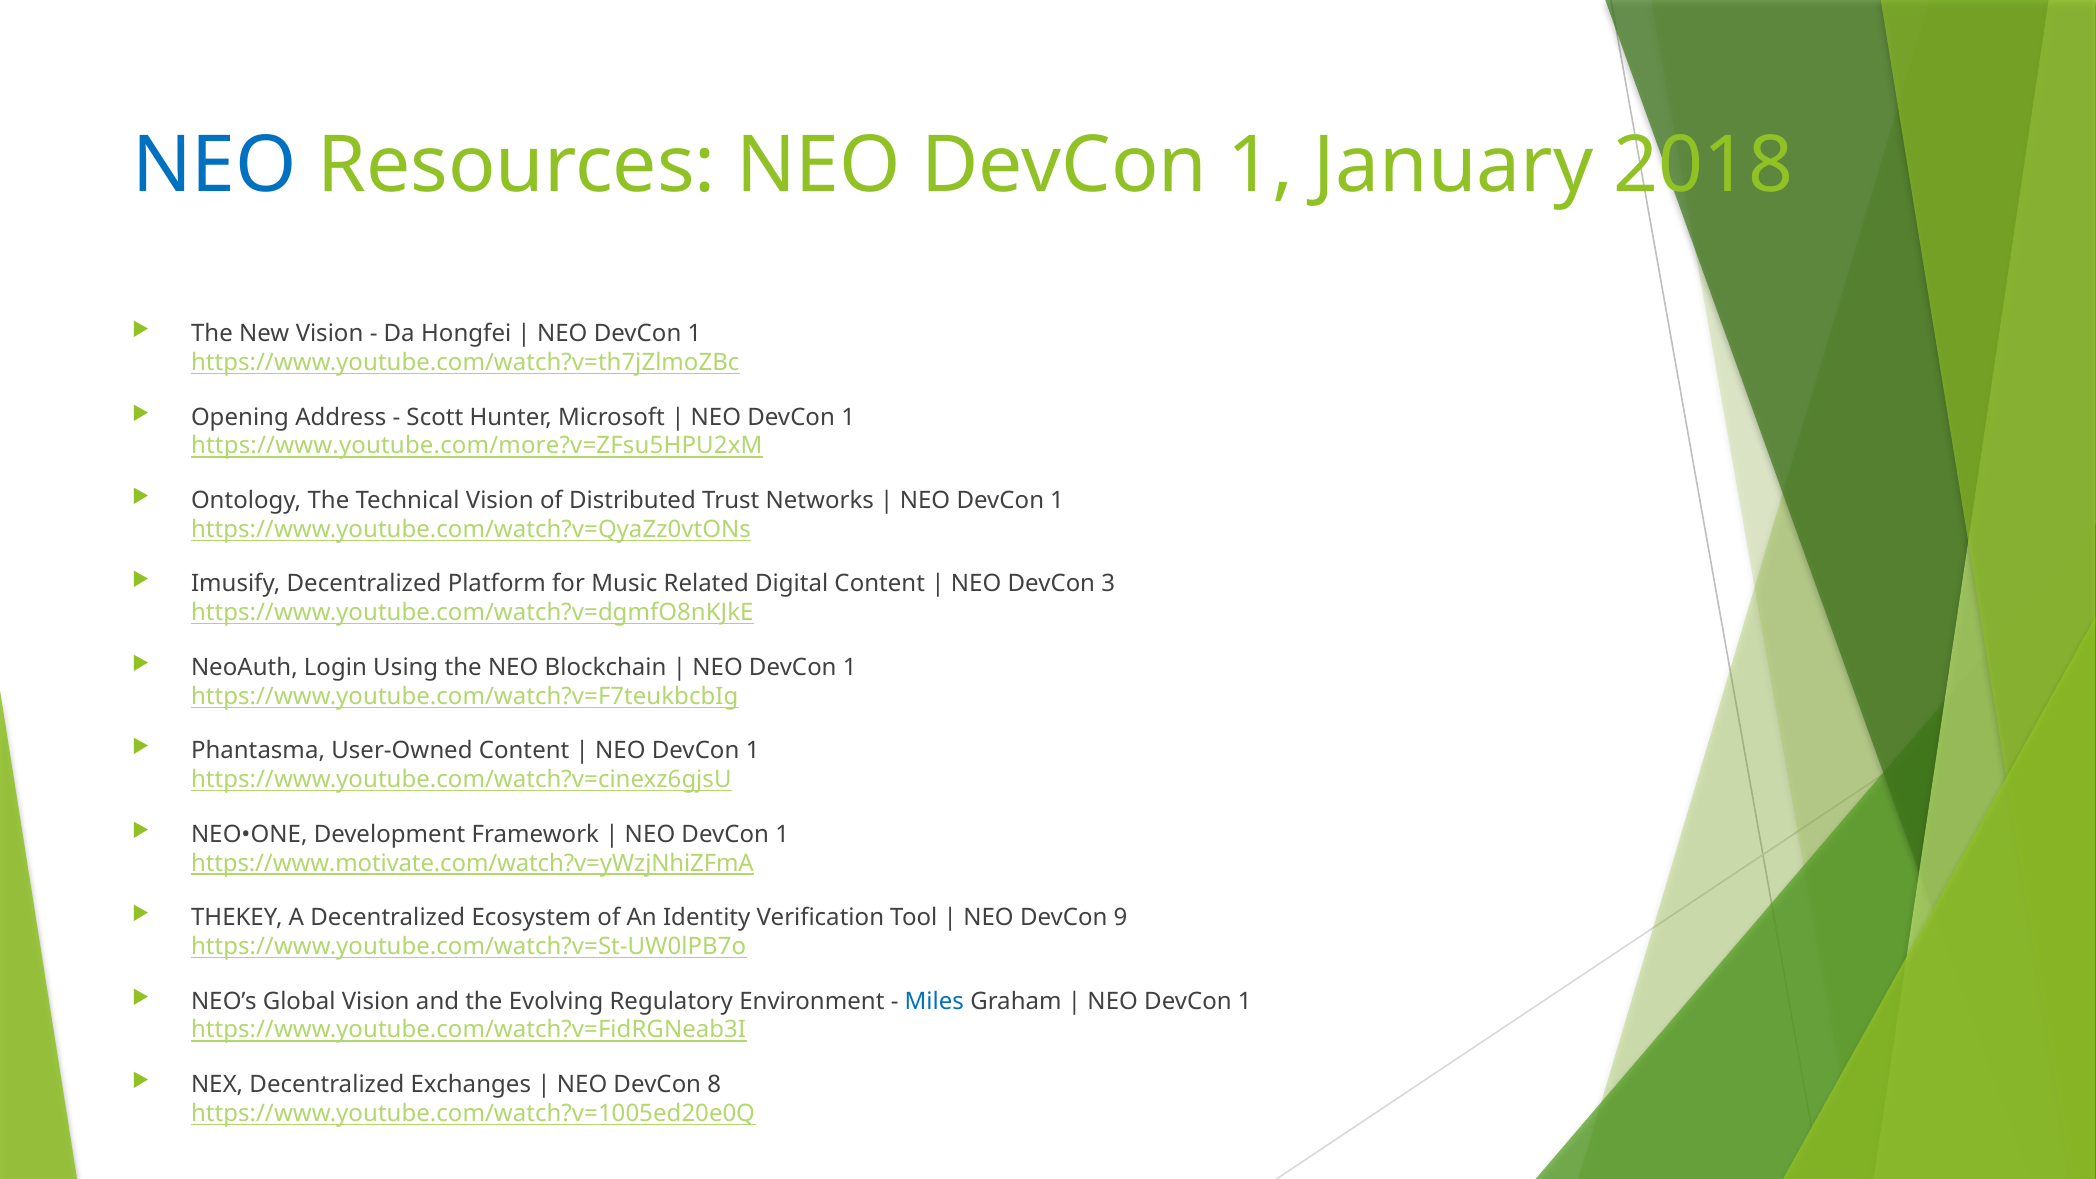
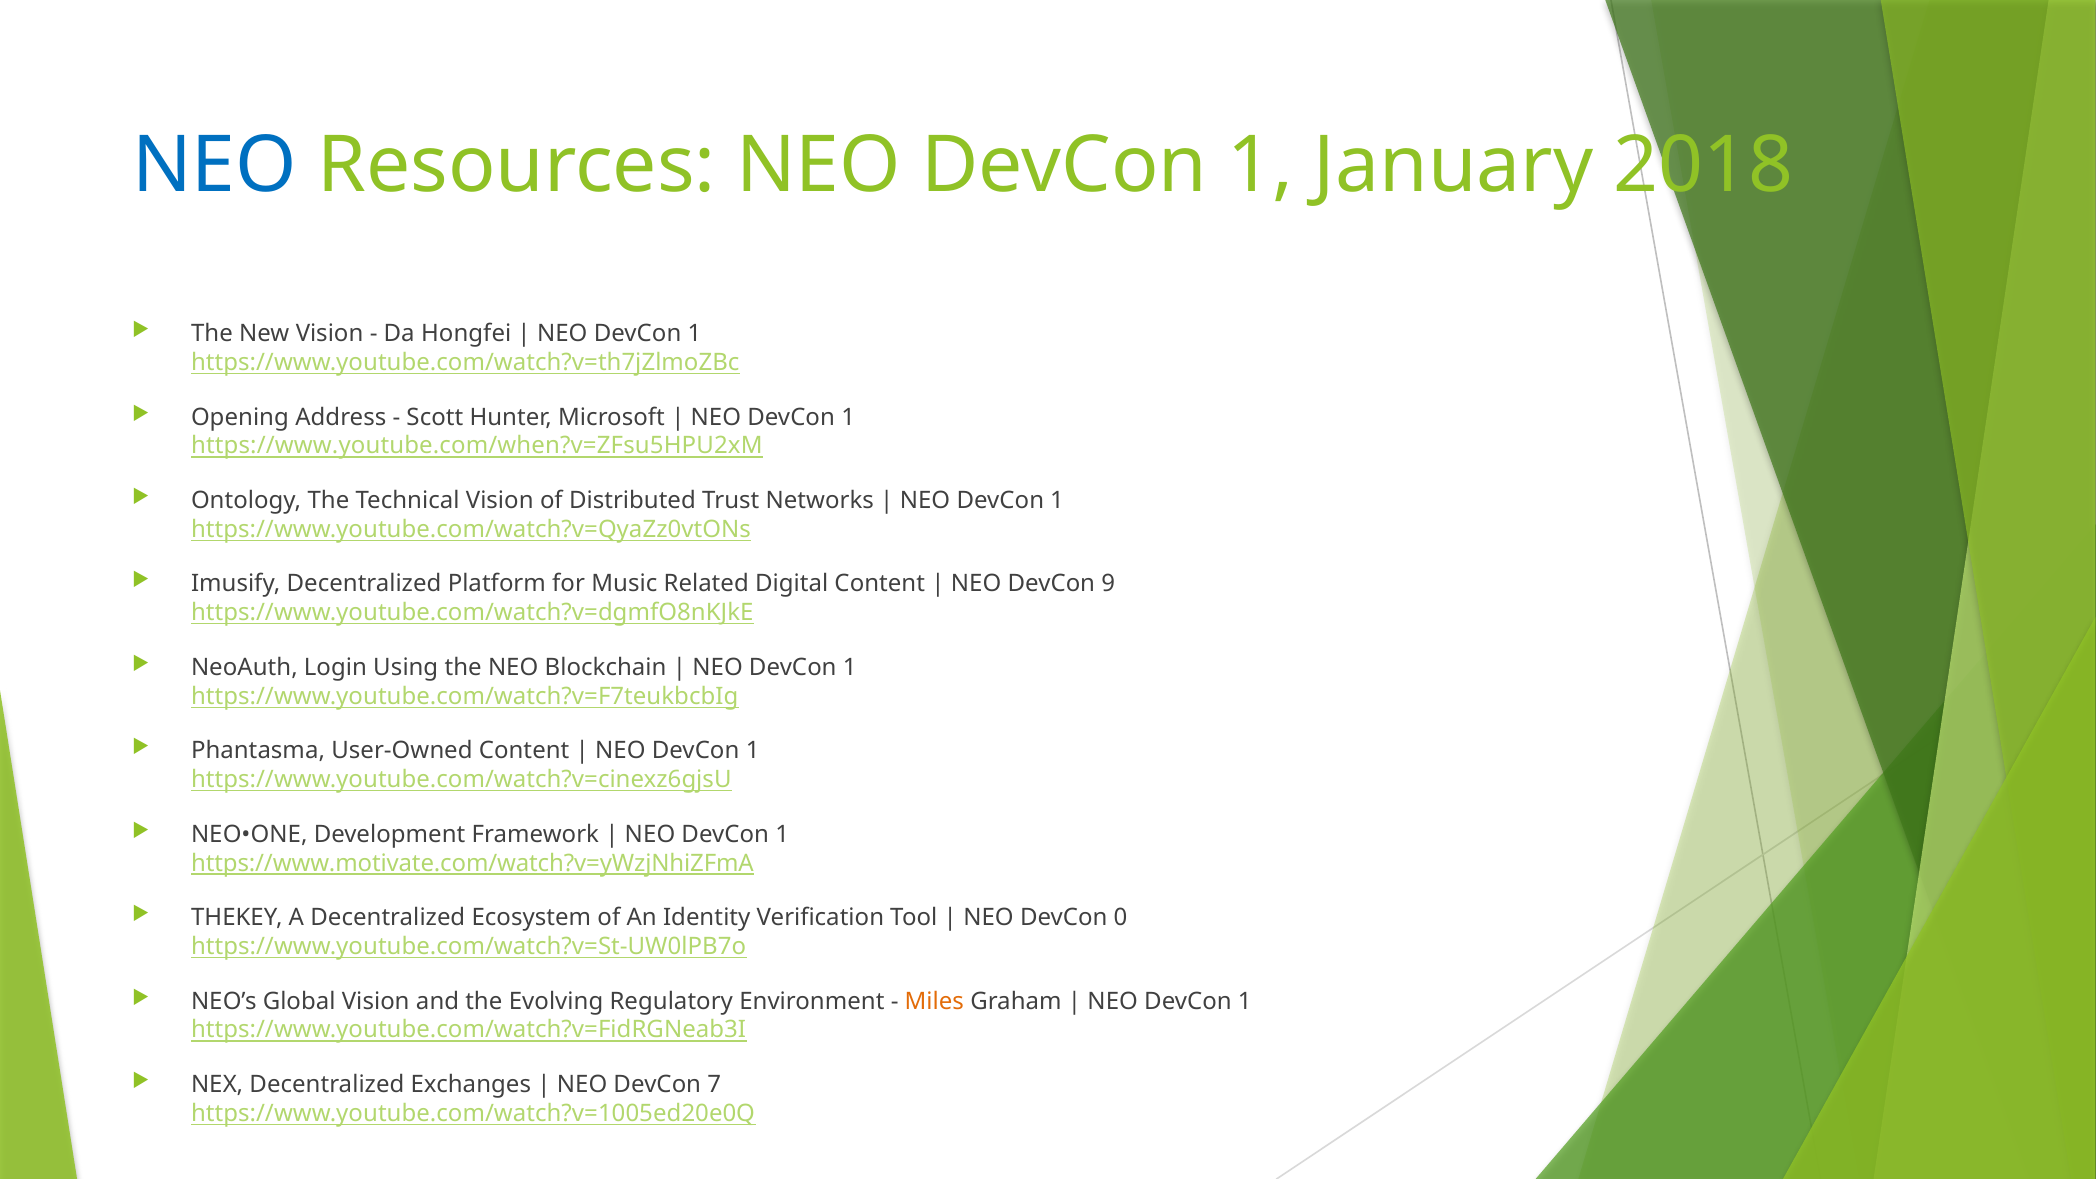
https://www.youtube.com/more?v=ZFsu5HPU2xM: https://www.youtube.com/more?v=ZFsu5HPU2xM -> https://www.youtube.com/when?v=ZFsu5HPU2xM
3: 3 -> 9
9: 9 -> 0
Miles colour: blue -> orange
8: 8 -> 7
